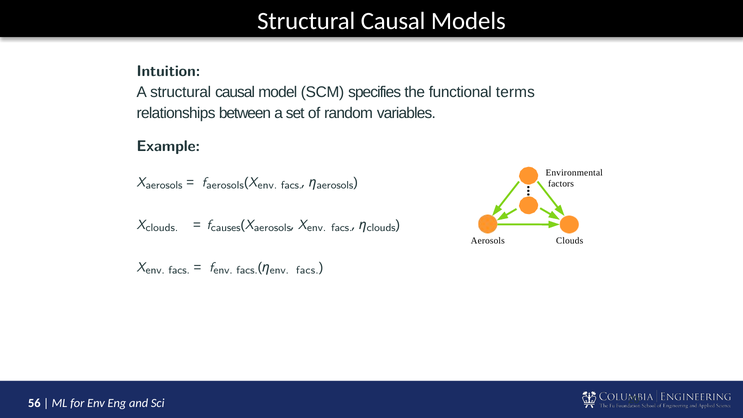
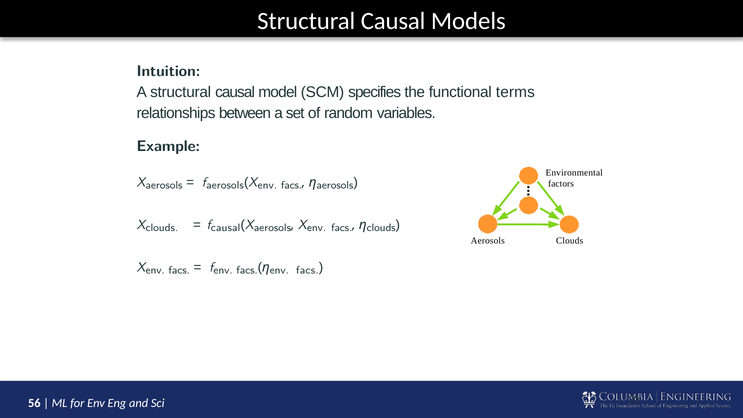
causes at (226, 228): causes -> causal
